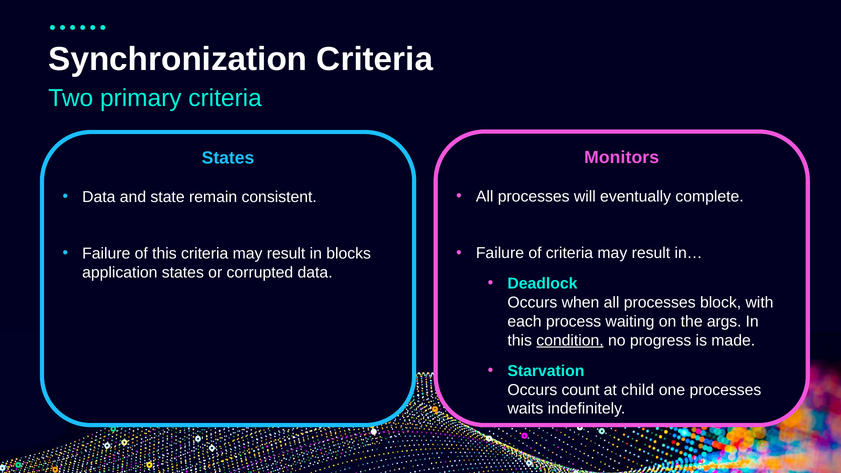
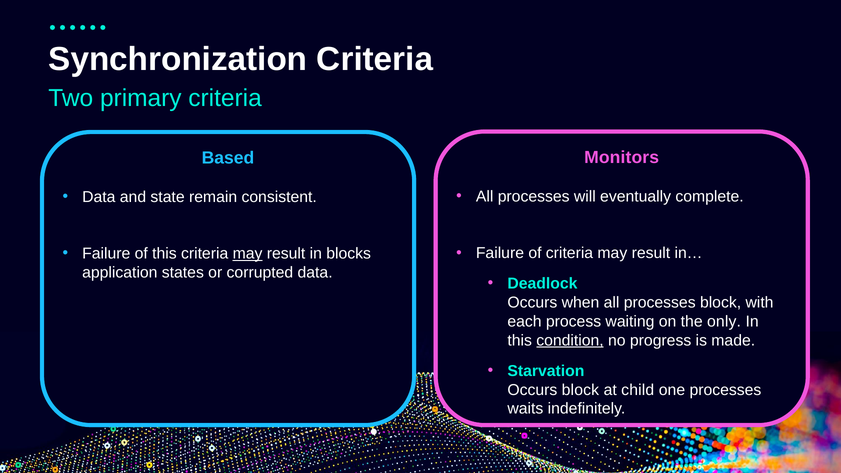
States at (228, 158): States -> Based
may at (248, 254) underline: none -> present
args: args -> only
Occurs count: count -> block
